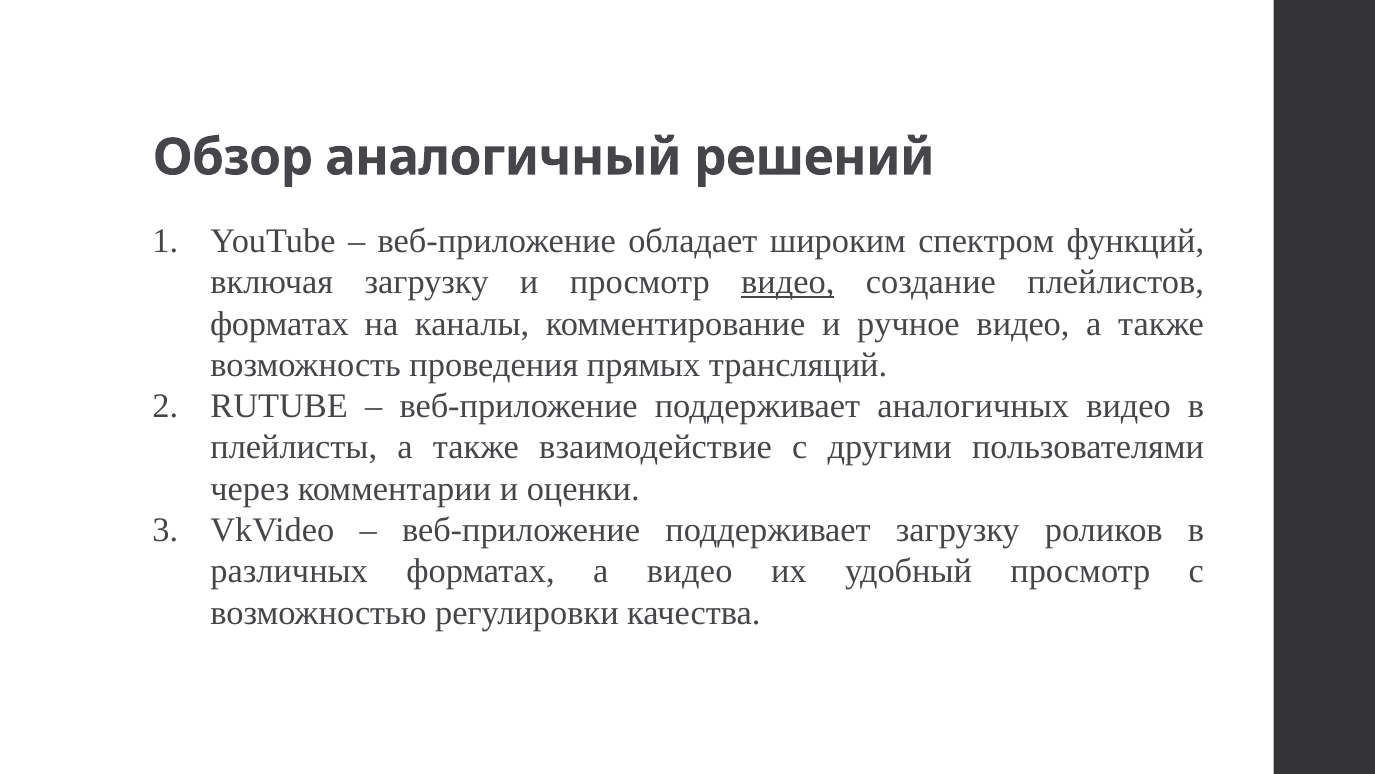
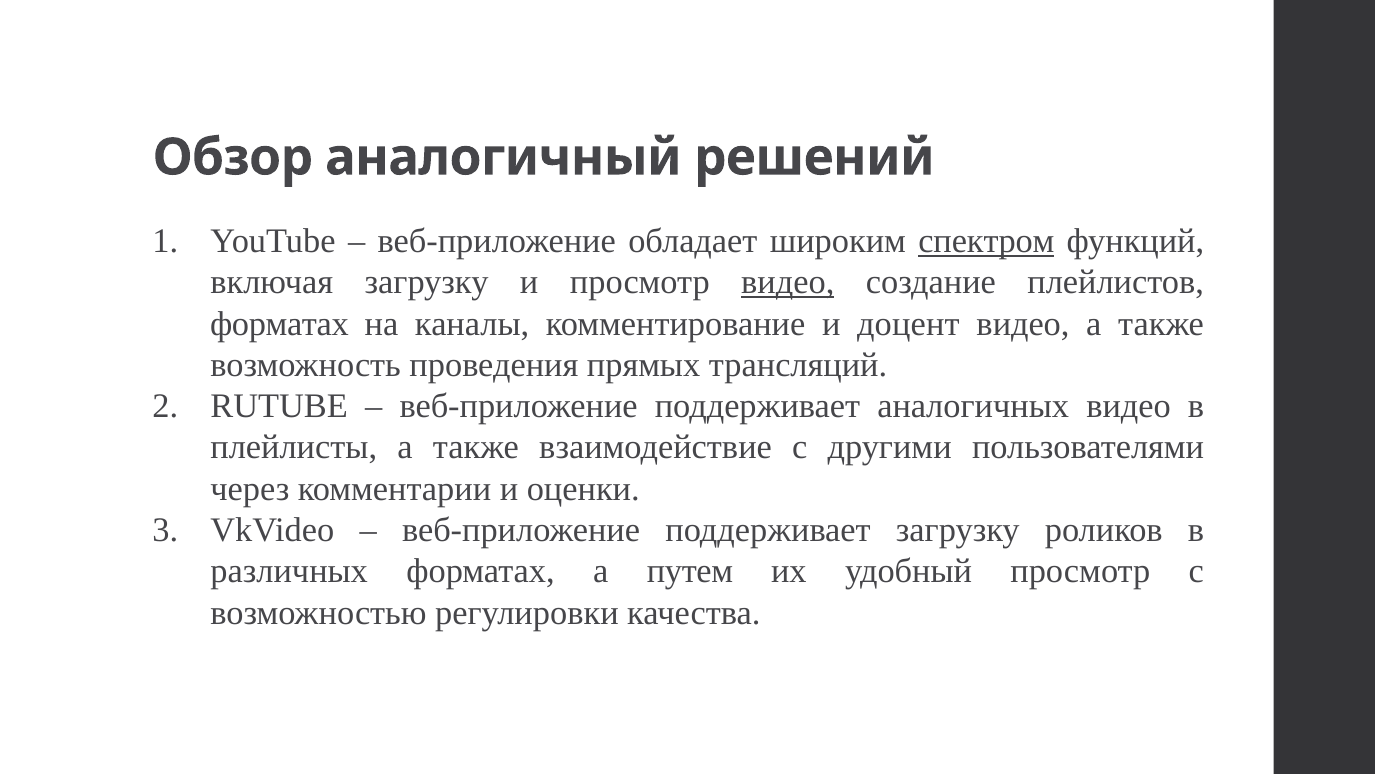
спектром underline: none -> present
ручное: ручное -> доцент
а видео: видео -> путем
